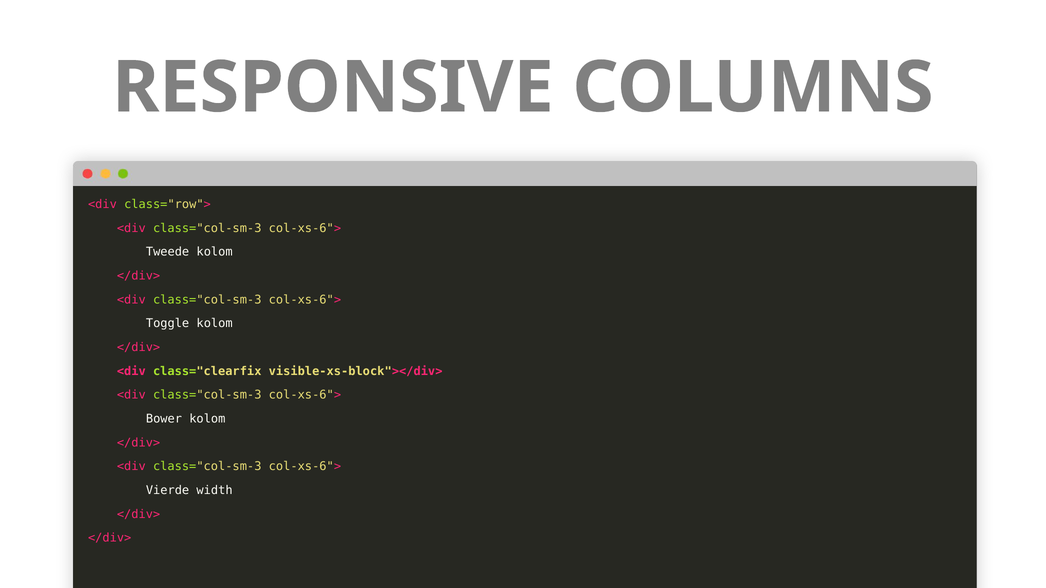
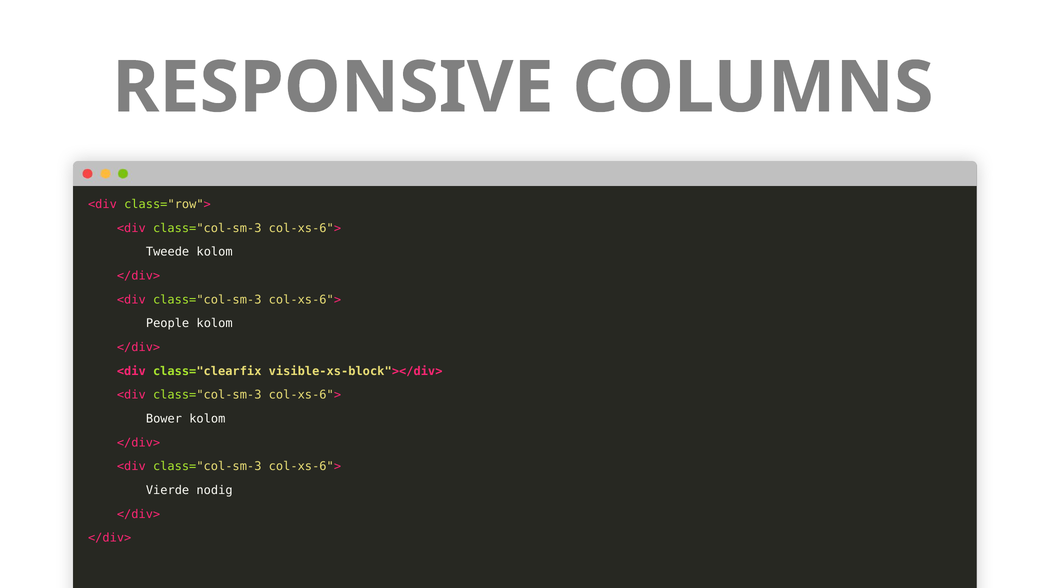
Toggle: Toggle -> People
width: width -> nodig
